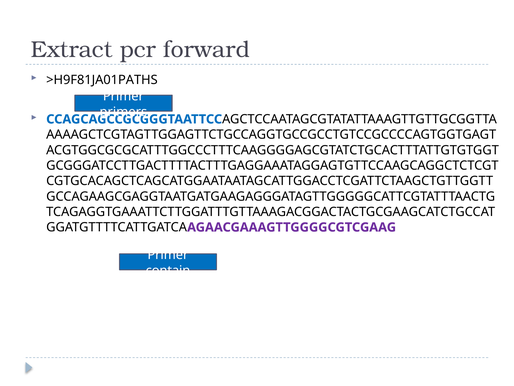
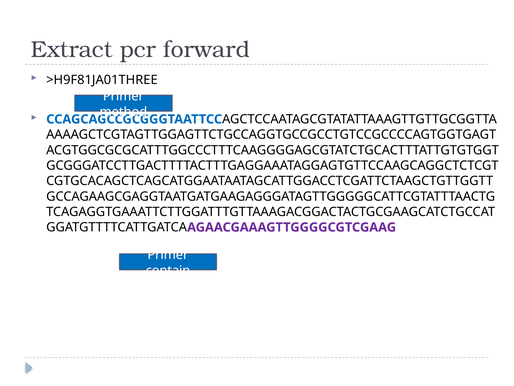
>H9F81JA01PATHS: >H9F81JA01PATHS -> >H9F81JA01THREE
primers: primers -> method
